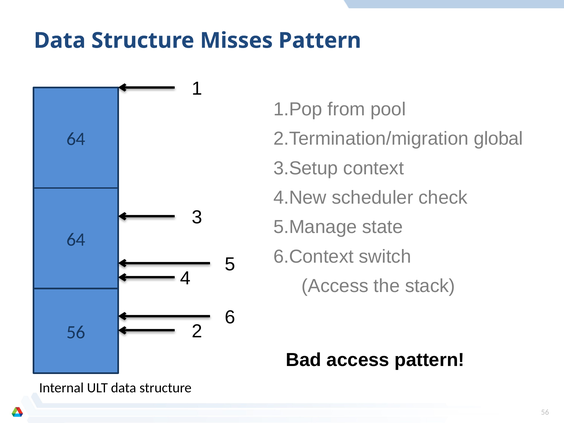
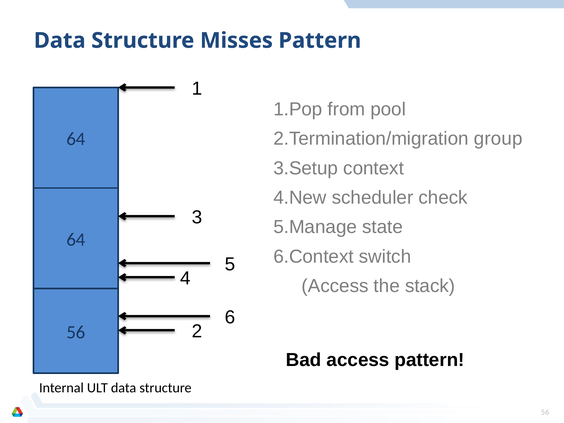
global: global -> group
